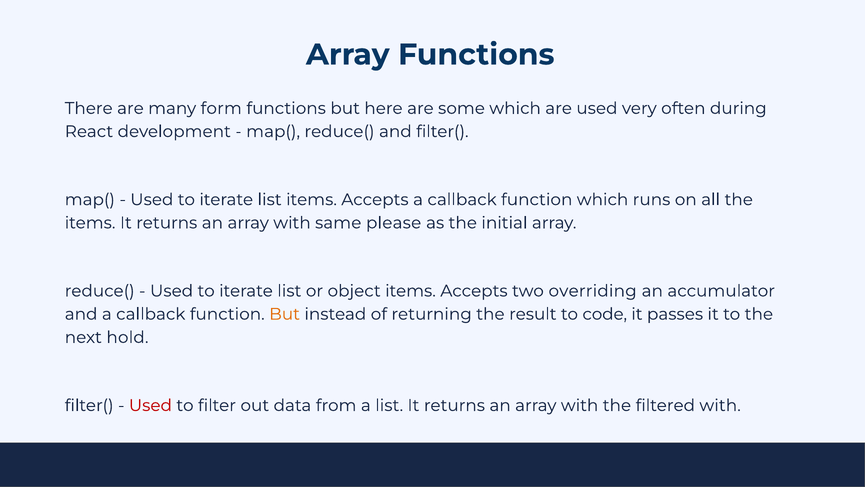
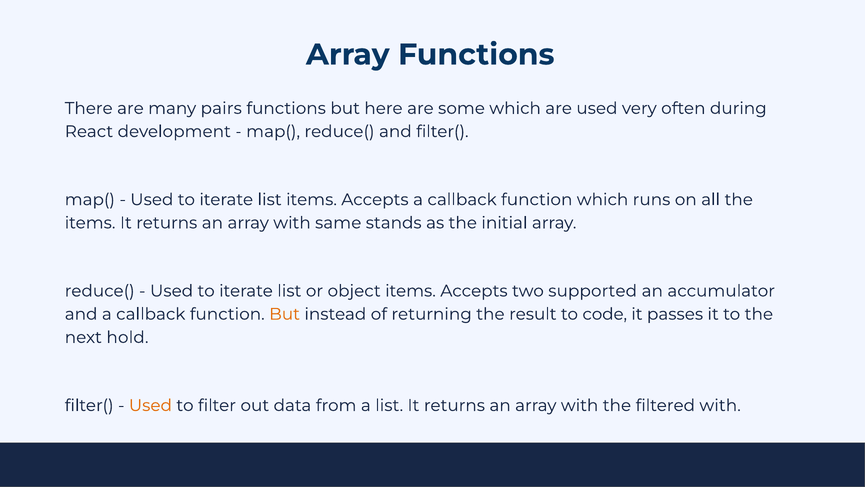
form: form -> pairs
please: please -> stands
overriding: overriding -> supported
Used at (150, 405) colour: red -> orange
